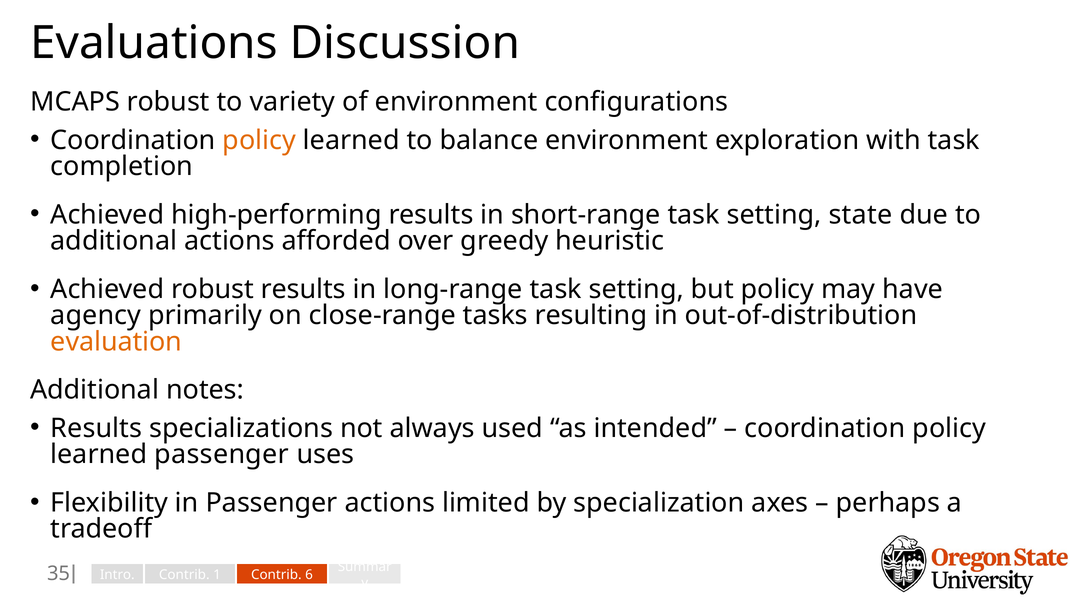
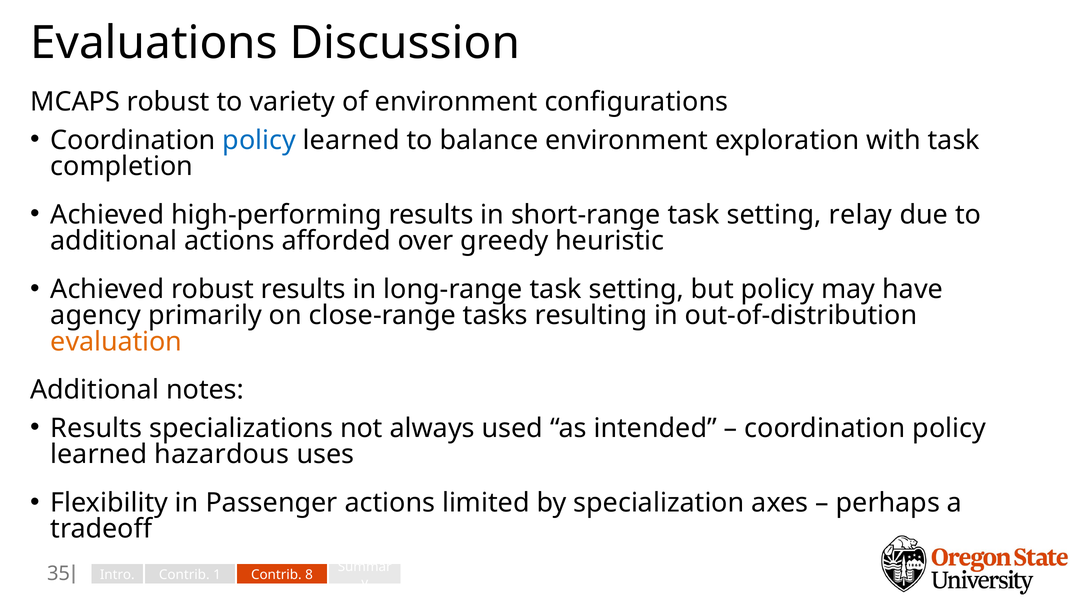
policy at (259, 140) colour: orange -> blue
state: state -> relay
learned passenger: passenger -> hazardous
6: 6 -> 8
